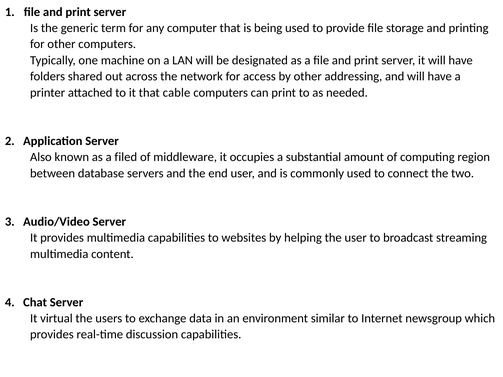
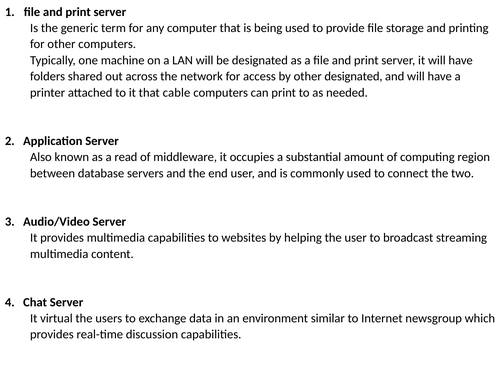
other addressing: addressing -> designated
filed: filed -> read
